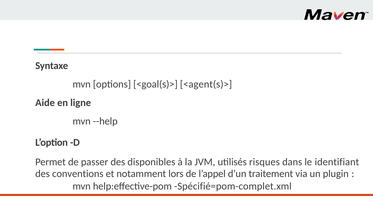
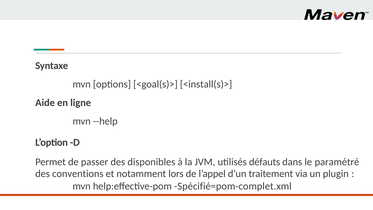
<agent(s)>: <agent(s)> -> <install(s)>
risques: risques -> défauts
identifiant: identifiant -> paramétré
